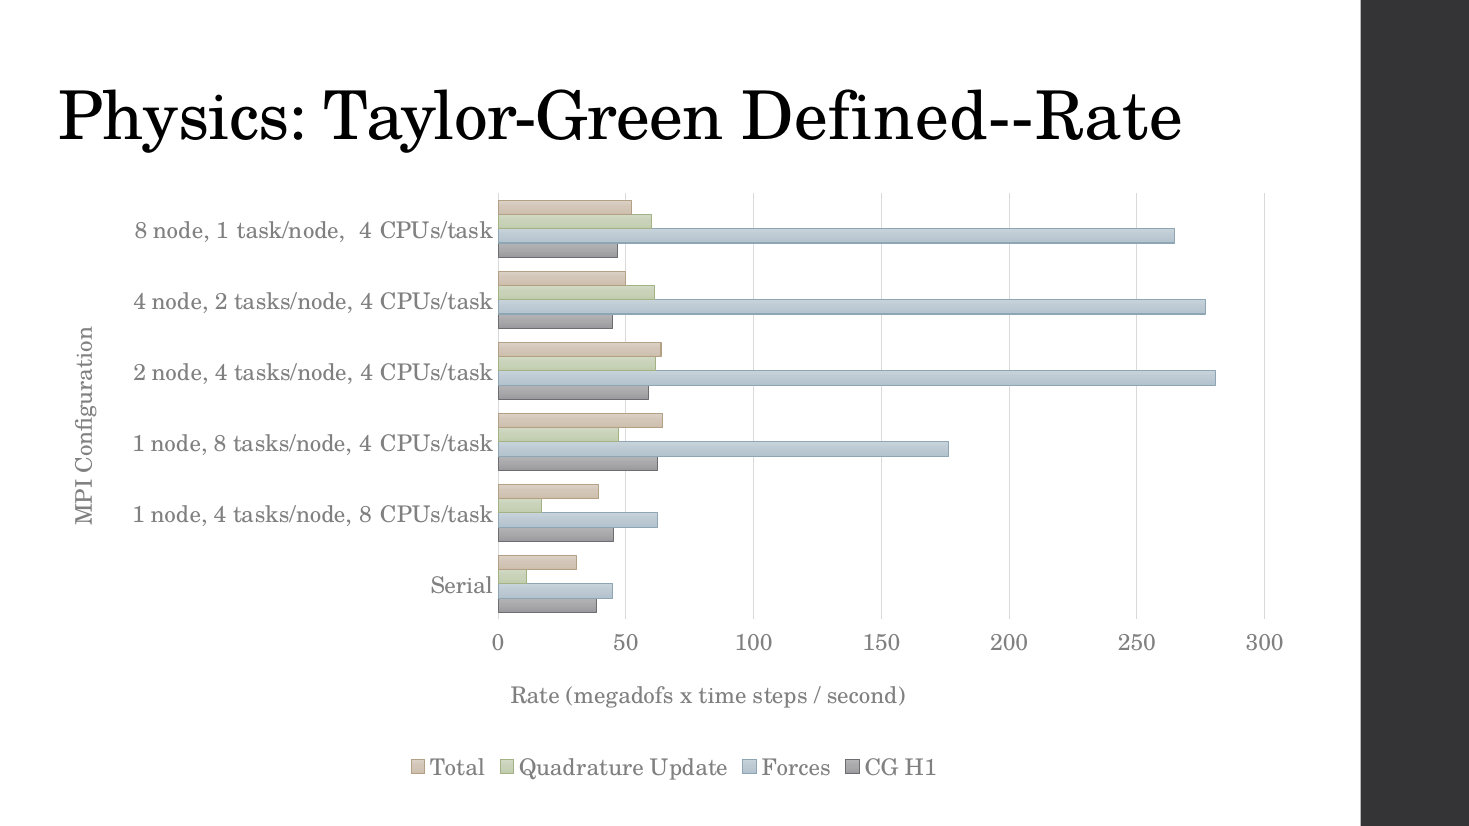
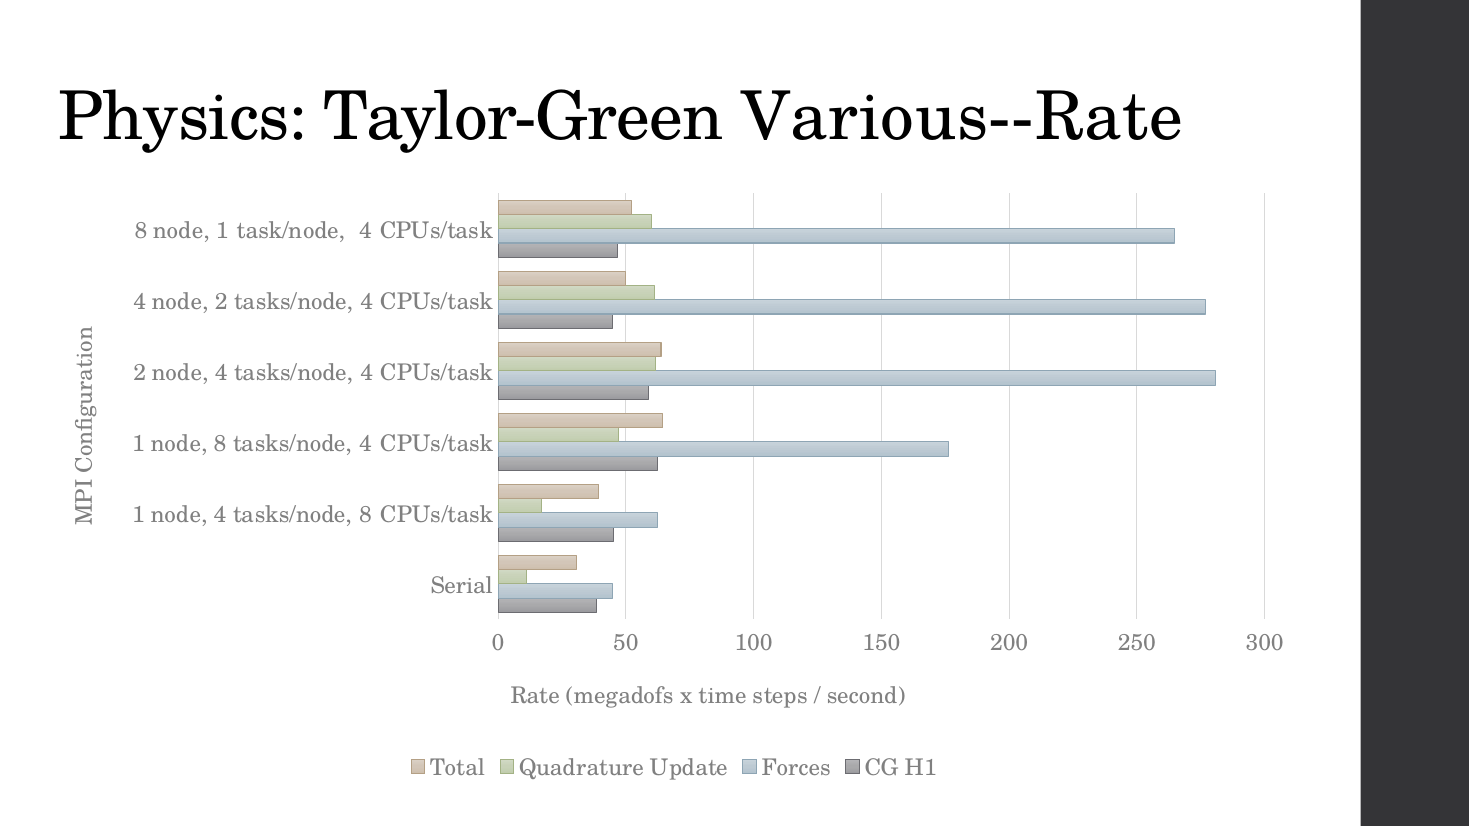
Defined--Rate: Defined--Rate -> Various--Rate
